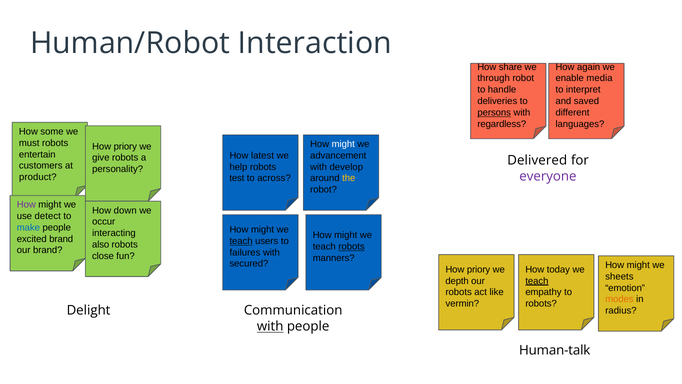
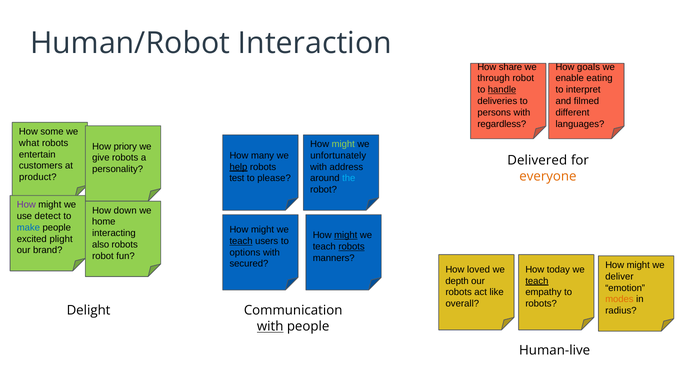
again: again -> goals
media: media -> eating
handle underline: none -> present
saved: saved -> filmed
persons underline: present -> none
must: must -> what
might at (343, 144) colour: white -> light green
latest: latest -> many
advancement: advancement -> unfortunately
help underline: none -> present
develop: develop -> address
everyone colour: purple -> orange
across: across -> please
the colour: yellow -> light blue
occur: occur -> home
might at (346, 235) underline: none -> present
excited brand: brand -> plight
failures: failures -> options
close at (103, 256): close -> robot
priory at (479, 269): priory -> loved
sheets: sheets -> deliver
vermin: vermin -> overall
Human-talk: Human-talk -> Human-live
